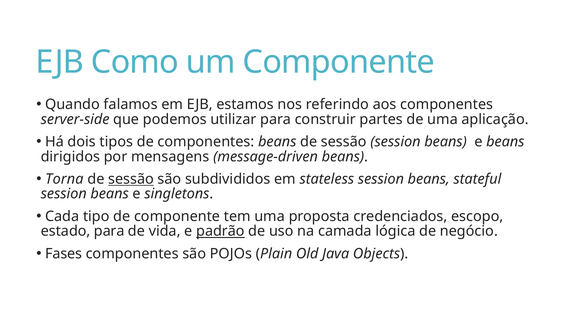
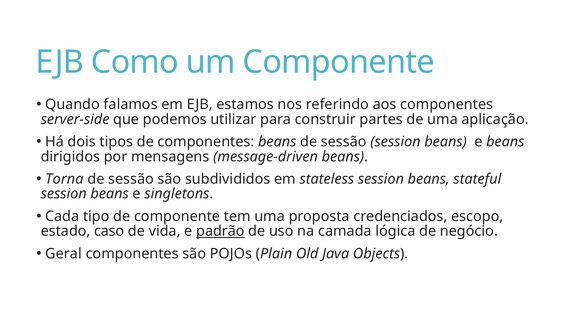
sessão at (131, 179) underline: present -> none
estado para: para -> caso
Fases: Fases -> Geral
